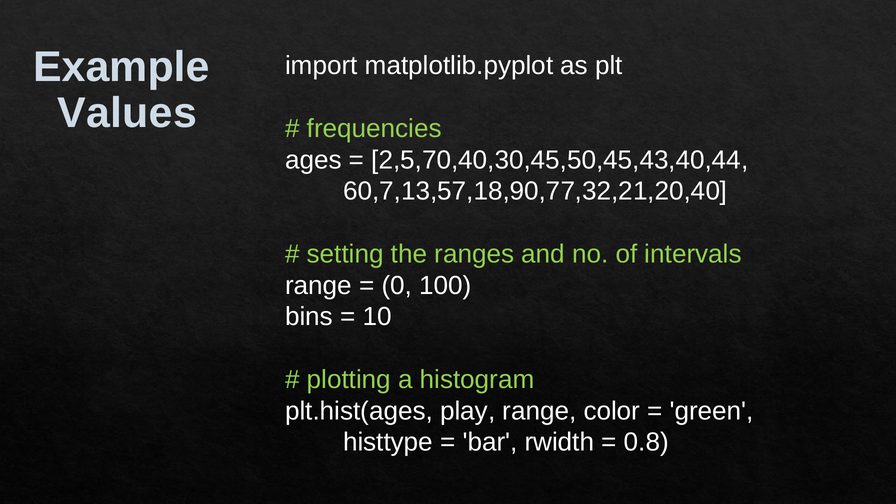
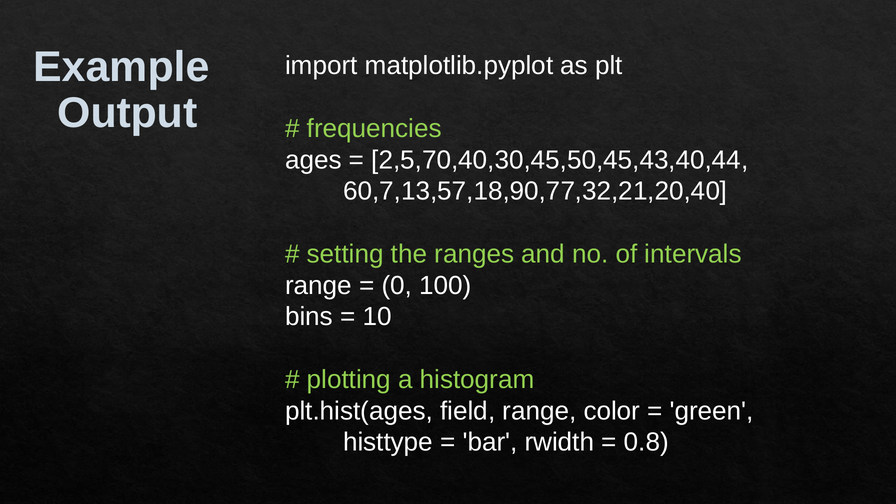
Values: Values -> Output
play: play -> field
